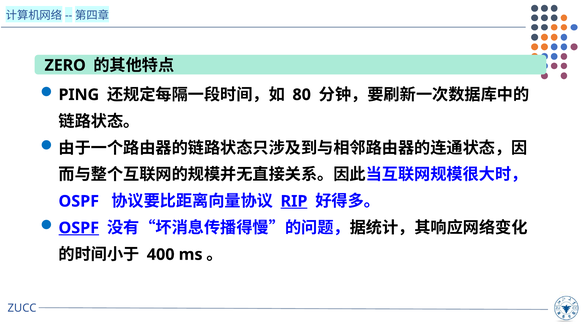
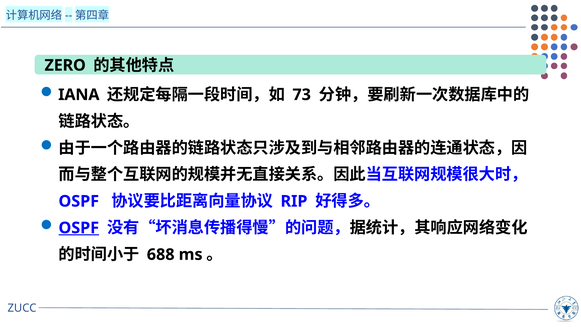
PING: PING -> IANA
80: 80 -> 73
RIP underline: present -> none
400: 400 -> 688
